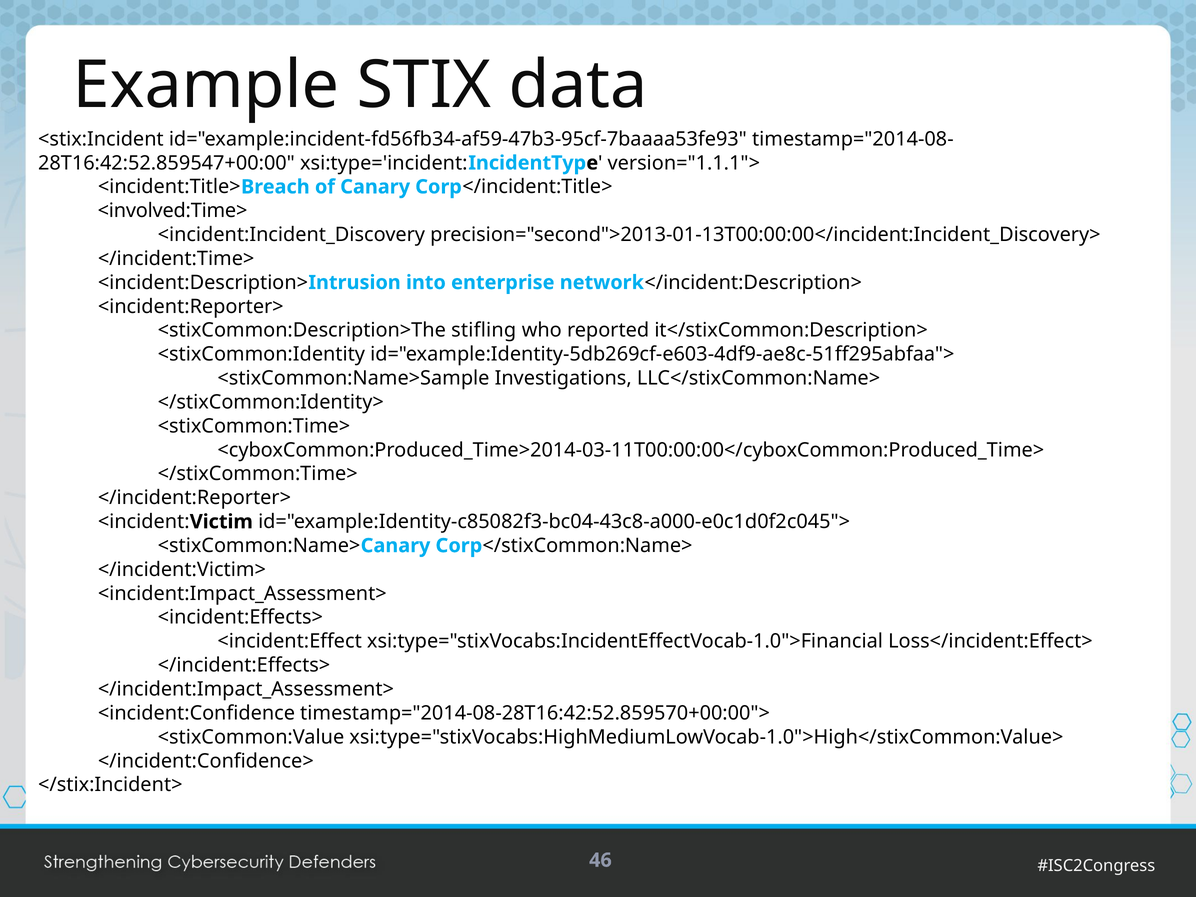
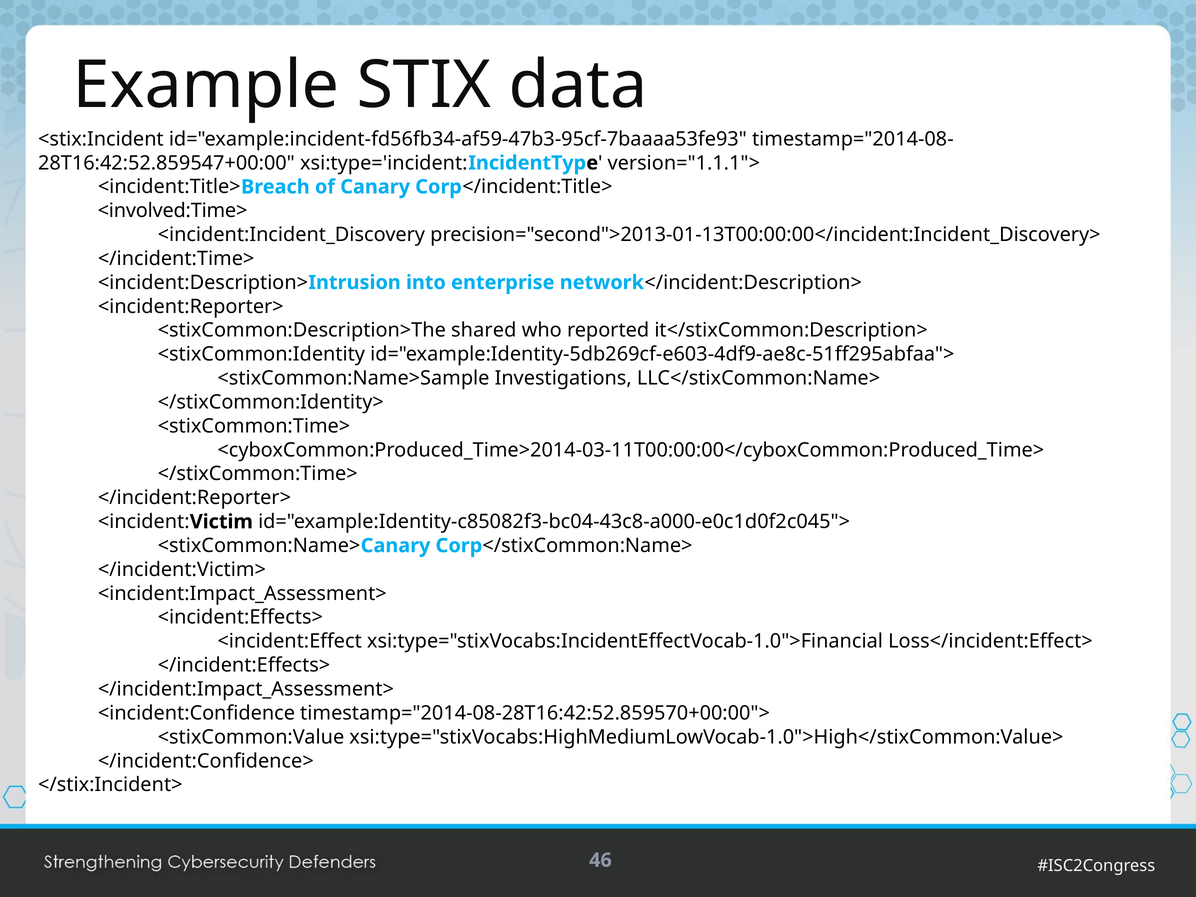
stifling: stifling -> shared
